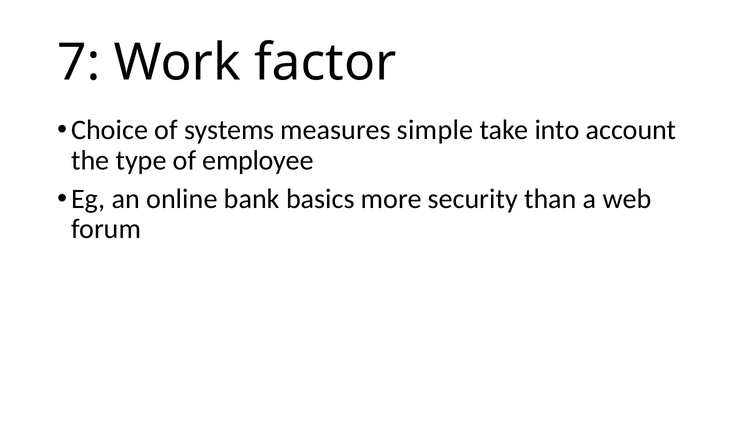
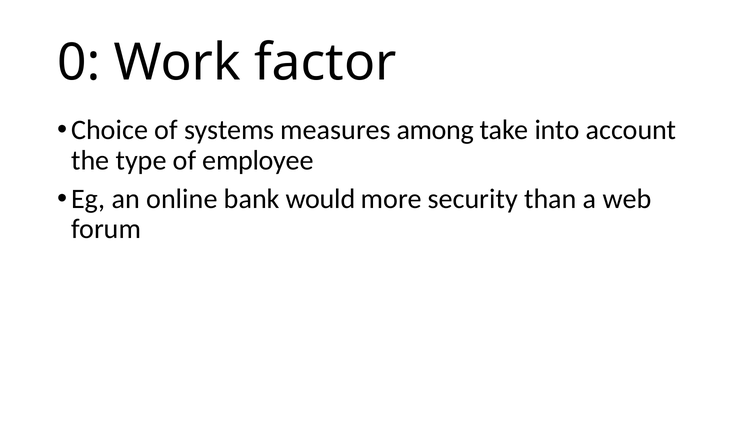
7: 7 -> 0
simple: simple -> among
basics: basics -> would
